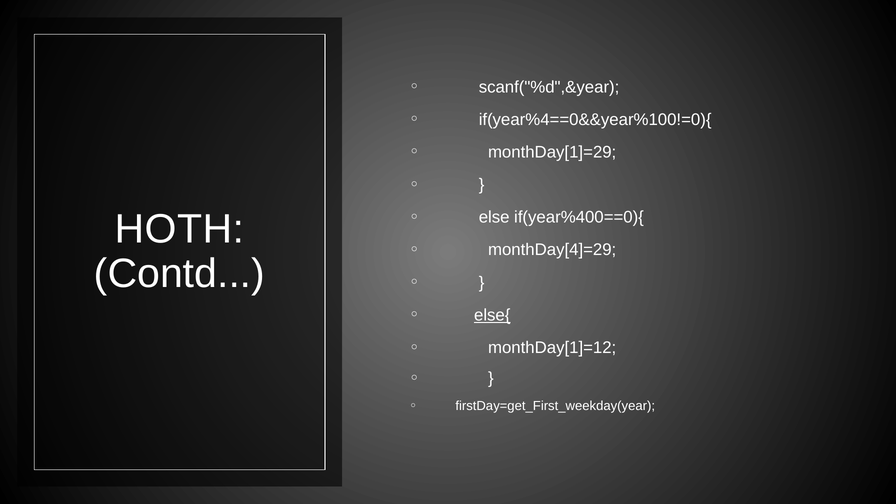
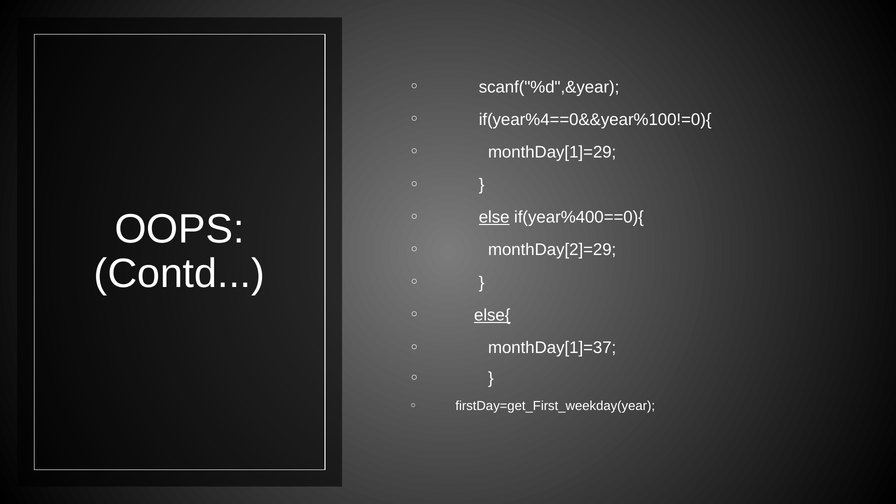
else underline: none -> present
HOTH: HOTH -> OOPS
monthDay[4]=29: monthDay[4]=29 -> monthDay[2]=29
monthDay[1]=12: monthDay[1]=12 -> monthDay[1]=37
